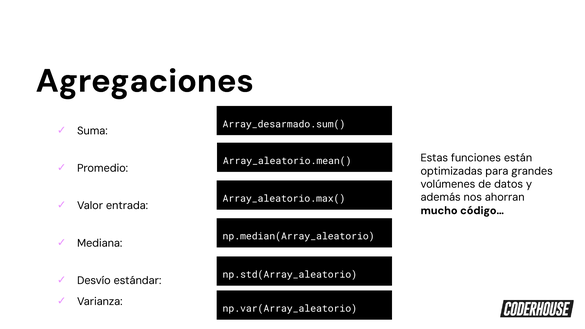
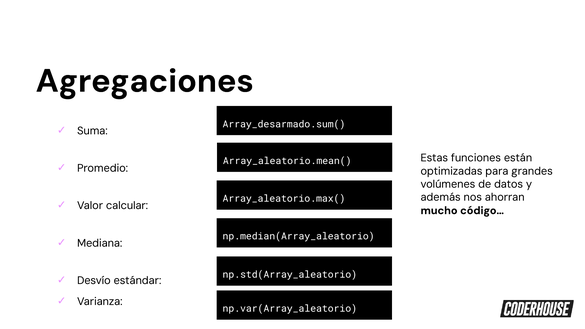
entrada: entrada -> calcular
